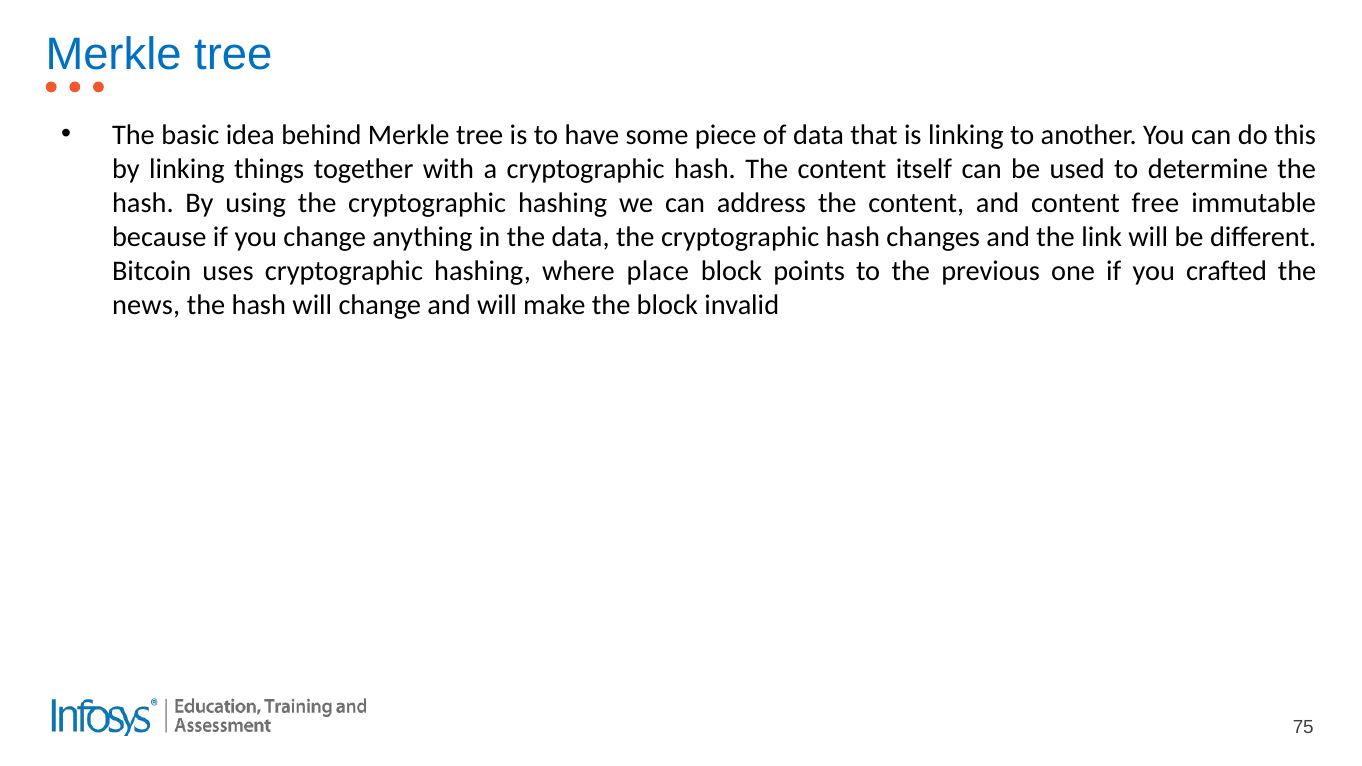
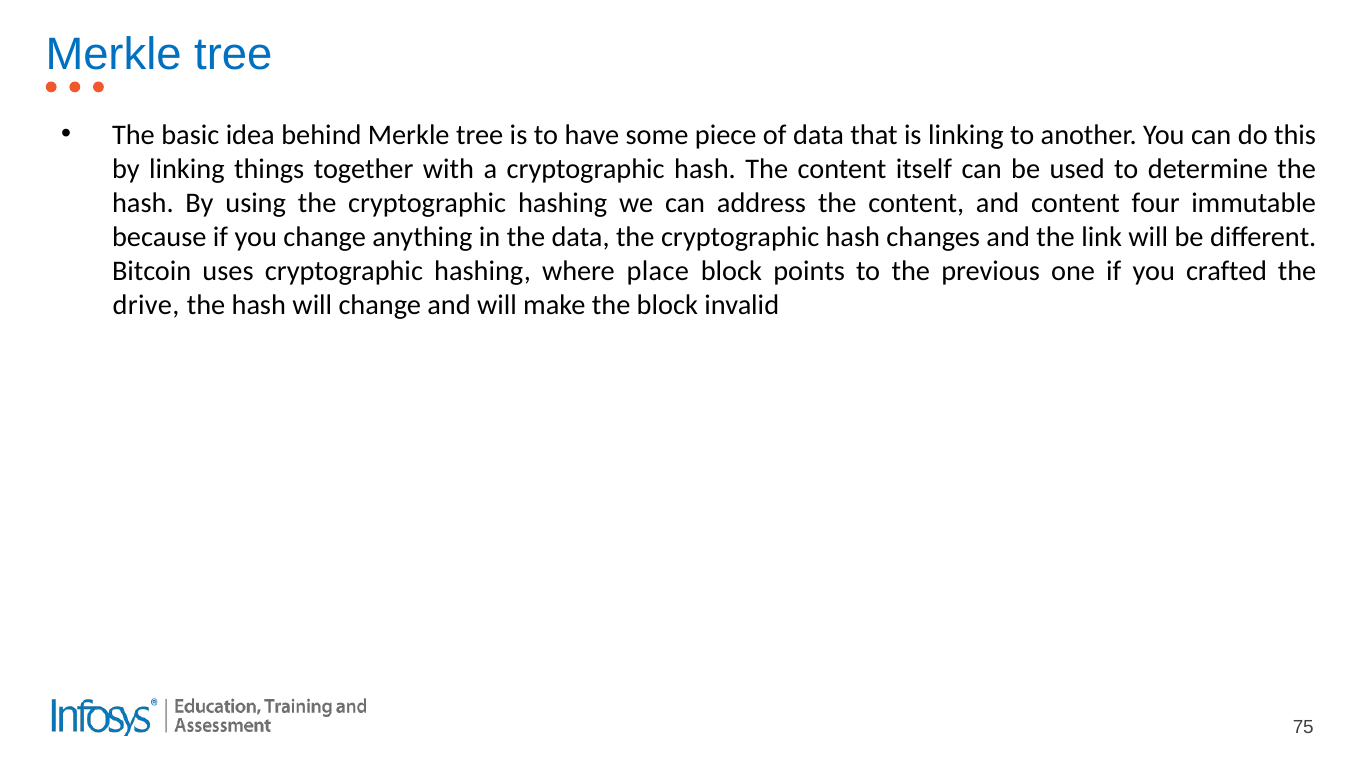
free: free -> four
news: news -> drive
